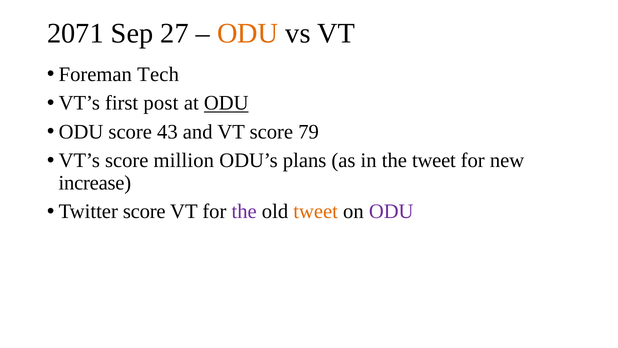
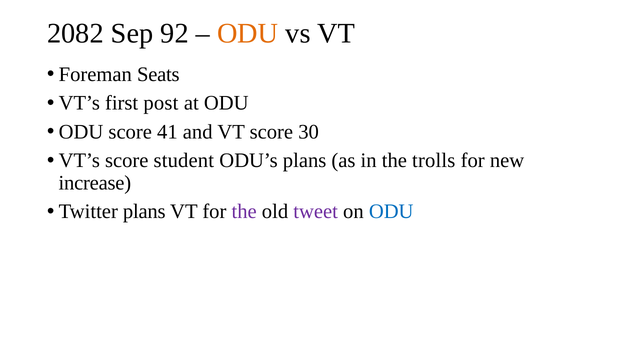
2071: 2071 -> 2082
27: 27 -> 92
Tech: Tech -> Seats
ODU at (226, 103) underline: present -> none
43: 43 -> 41
79: 79 -> 30
million: million -> student
the tweet: tweet -> trolls
Twitter score: score -> plans
tweet at (316, 211) colour: orange -> purple
ODU at (391, 211) colour: purple -> blue
